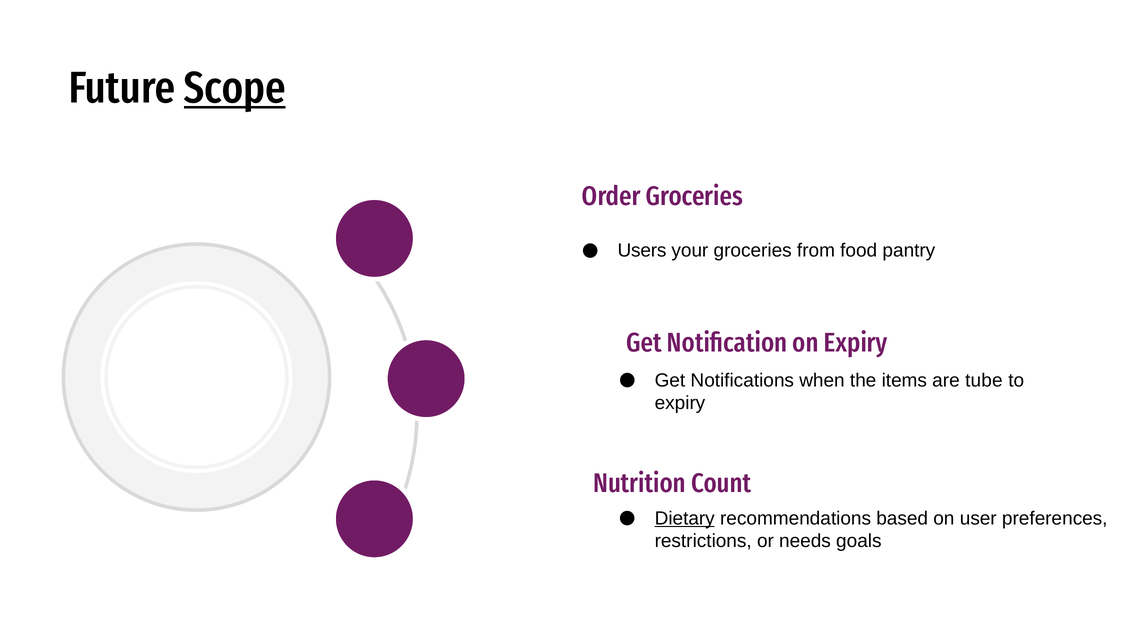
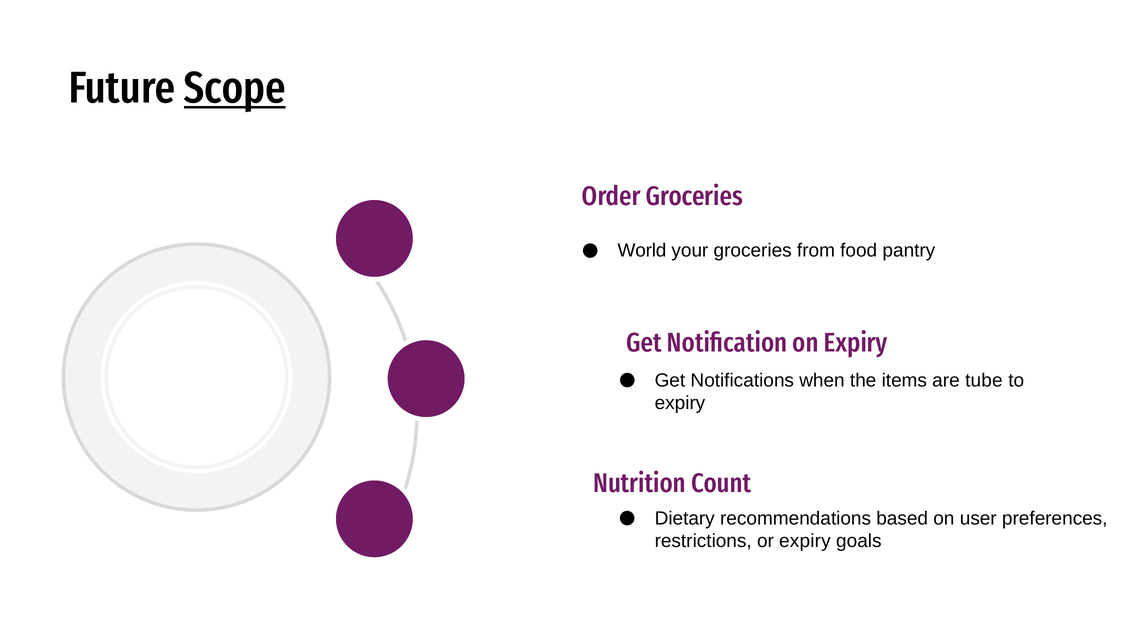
Users: Users -> World
Dietary underline: present -> none
or needs: needs -> expiry
